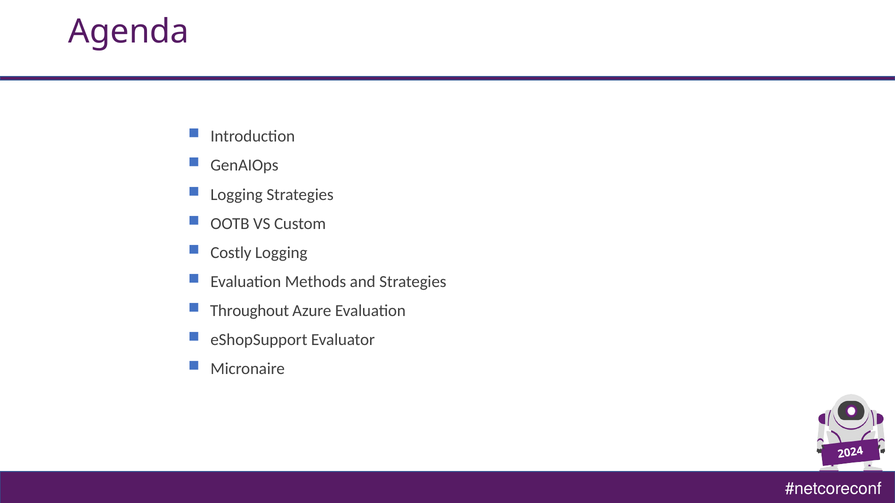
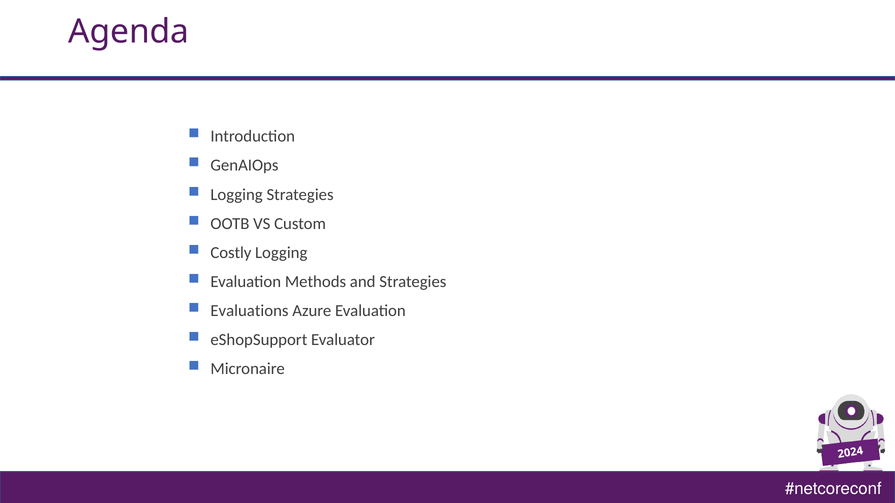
Throughout: Throughout -> Evaluations
